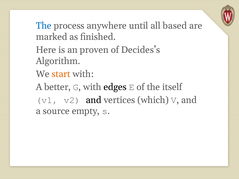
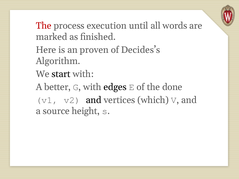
The at (44, 26) colour: blue -> red
anywhere: anywhere -> execution
based: based -> words
start colour: orange -> black
itself: itself -> done
empty: empty -> height
